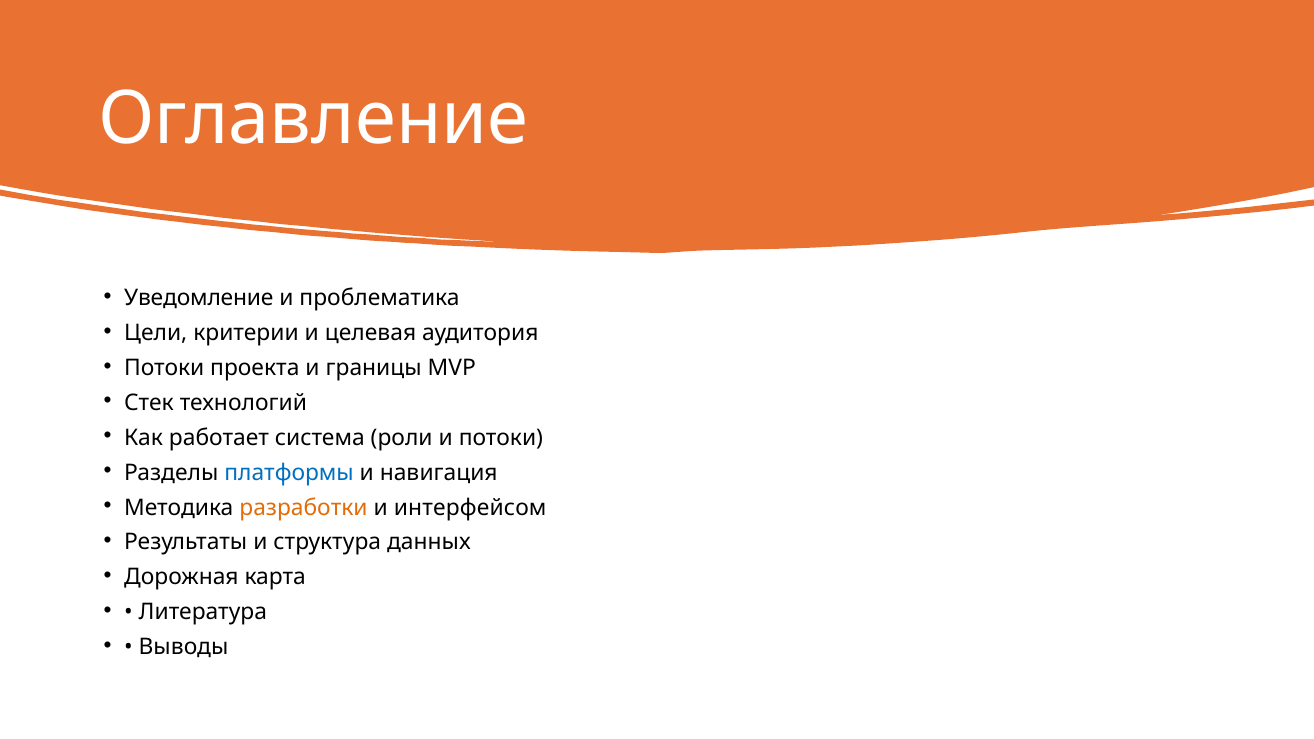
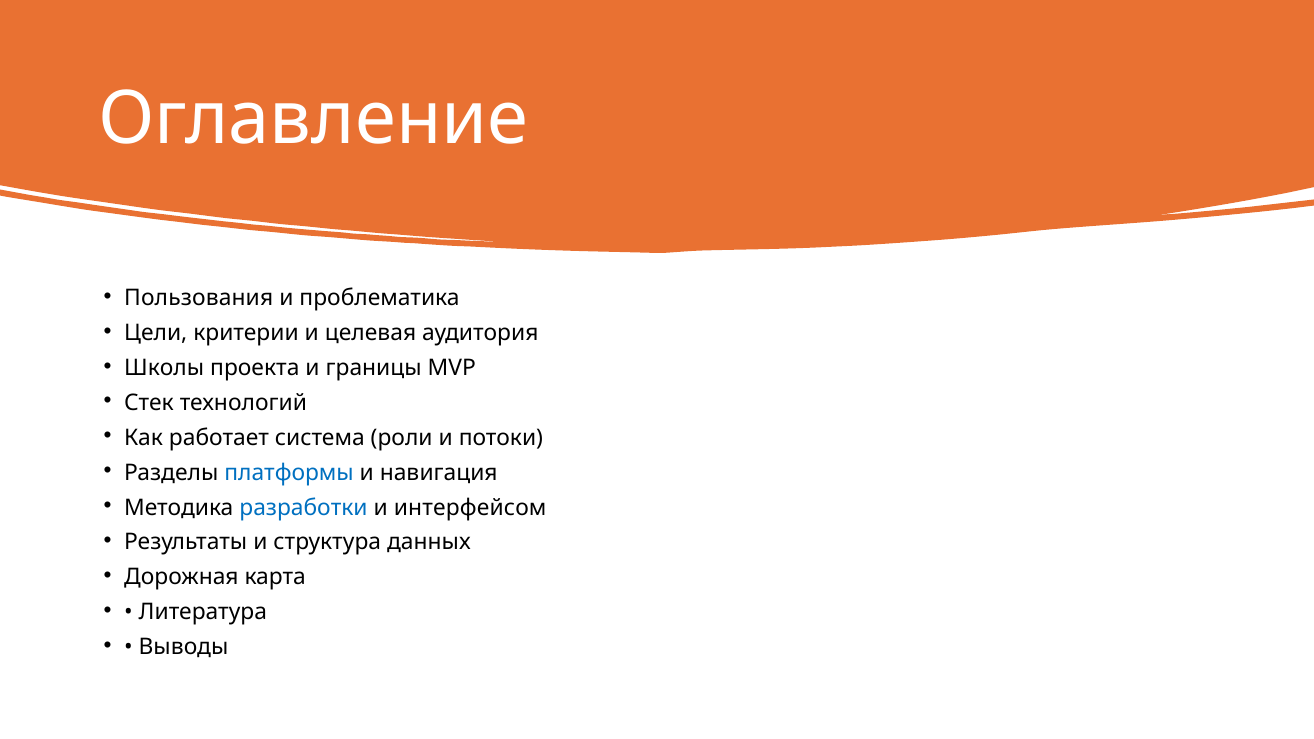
Уведомление: Уведомление -> Пользования
Потоки at (164, 368): Потоки -> Школы
разработки colour: orange -> blue
